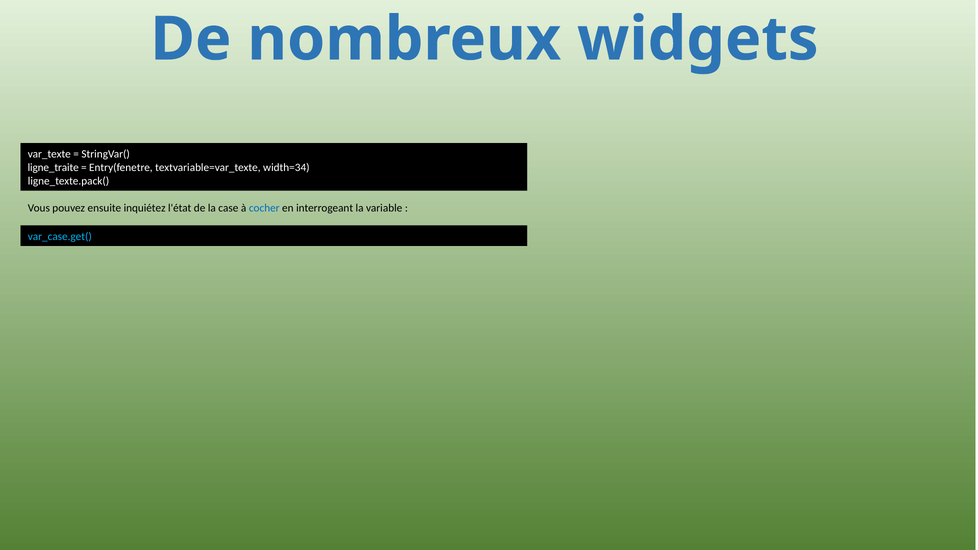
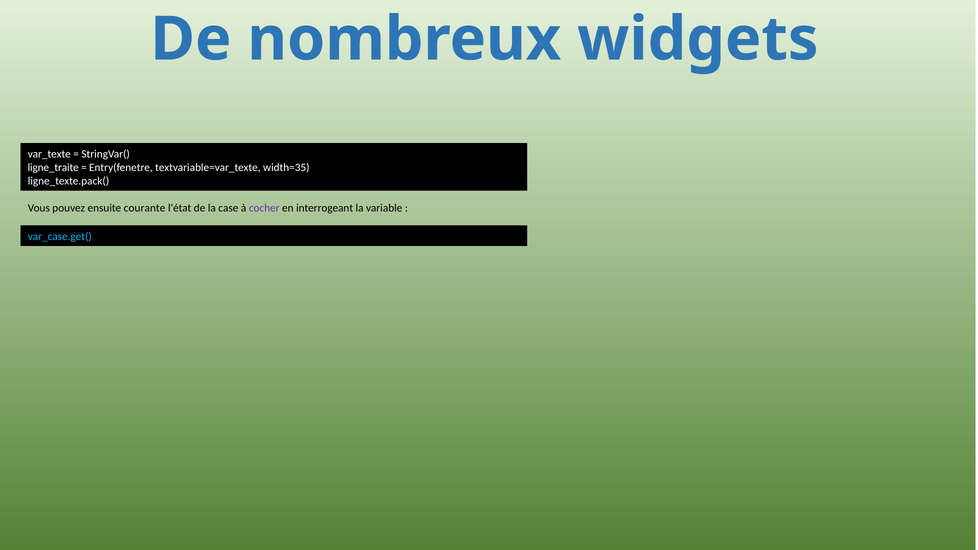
width=34: width=34 -> width=35
inquiétez: inquiétez -> courante
cocher colour: blue -> purple
